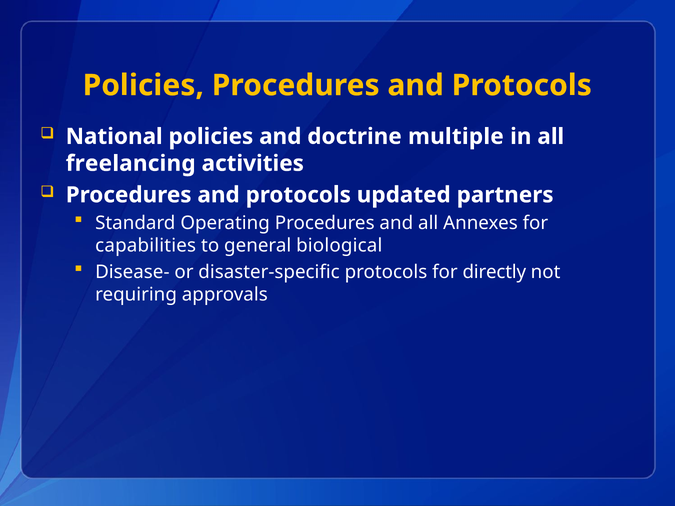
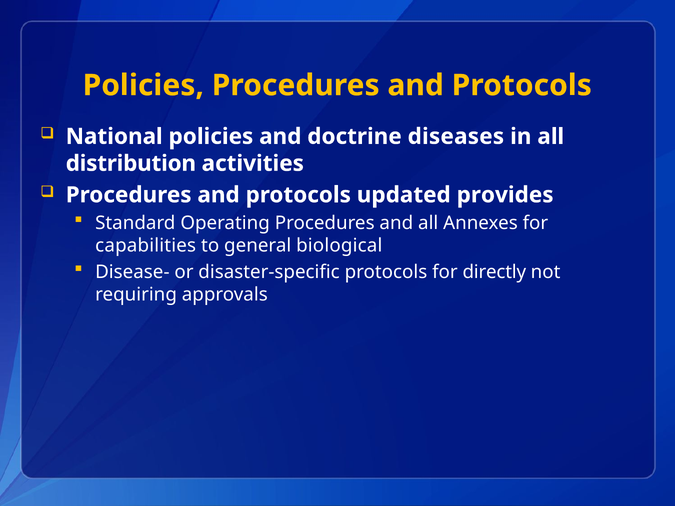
multiple: multiple -> diseases
freelancing: freelancing -> distribution
partners: partners -> provides
